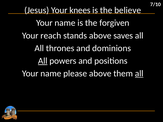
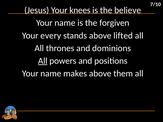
reach: reach -> every
saves: saves -> lifted
please: please -> makes
all at (139, 74) underline: present -> none
